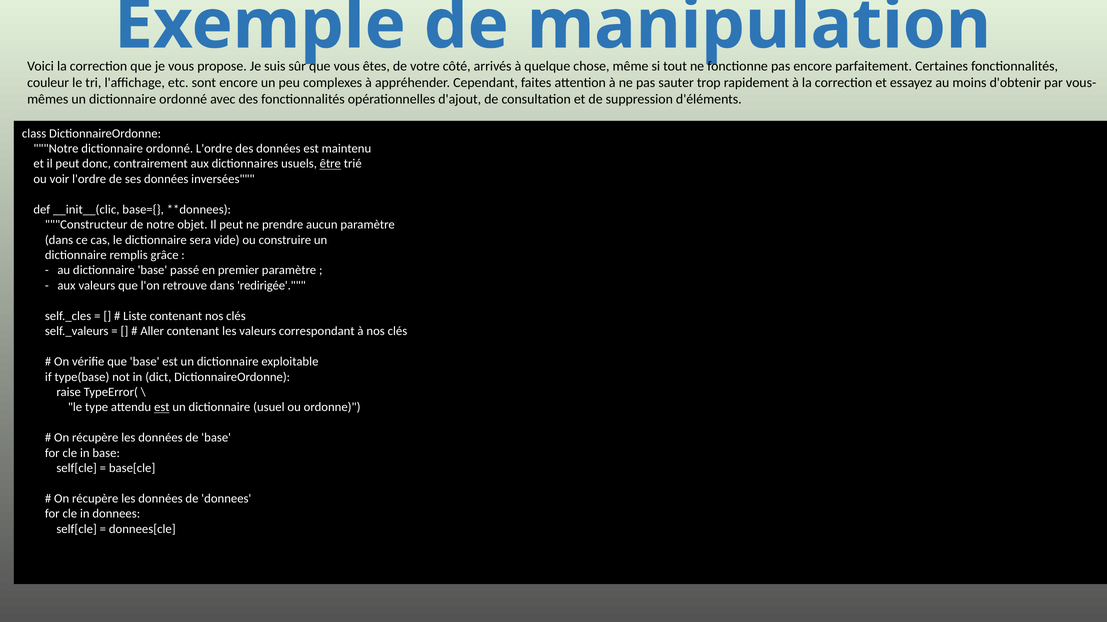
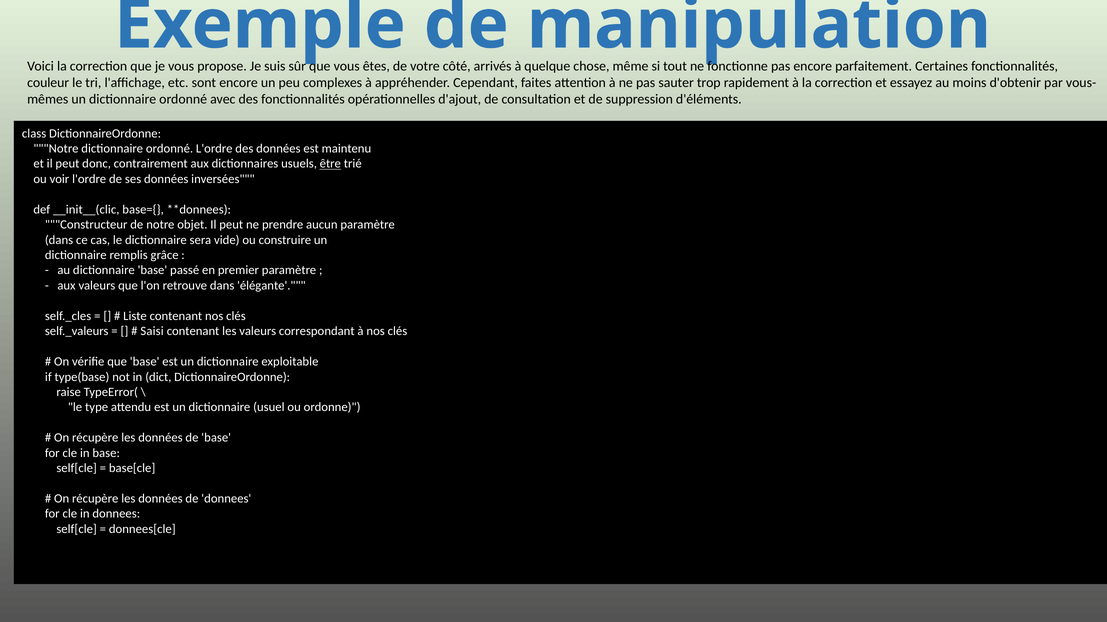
redirigée: redirigée -> élégante
Aller: Aller -> Saisi
est at (162, 408) underline: present -> none
